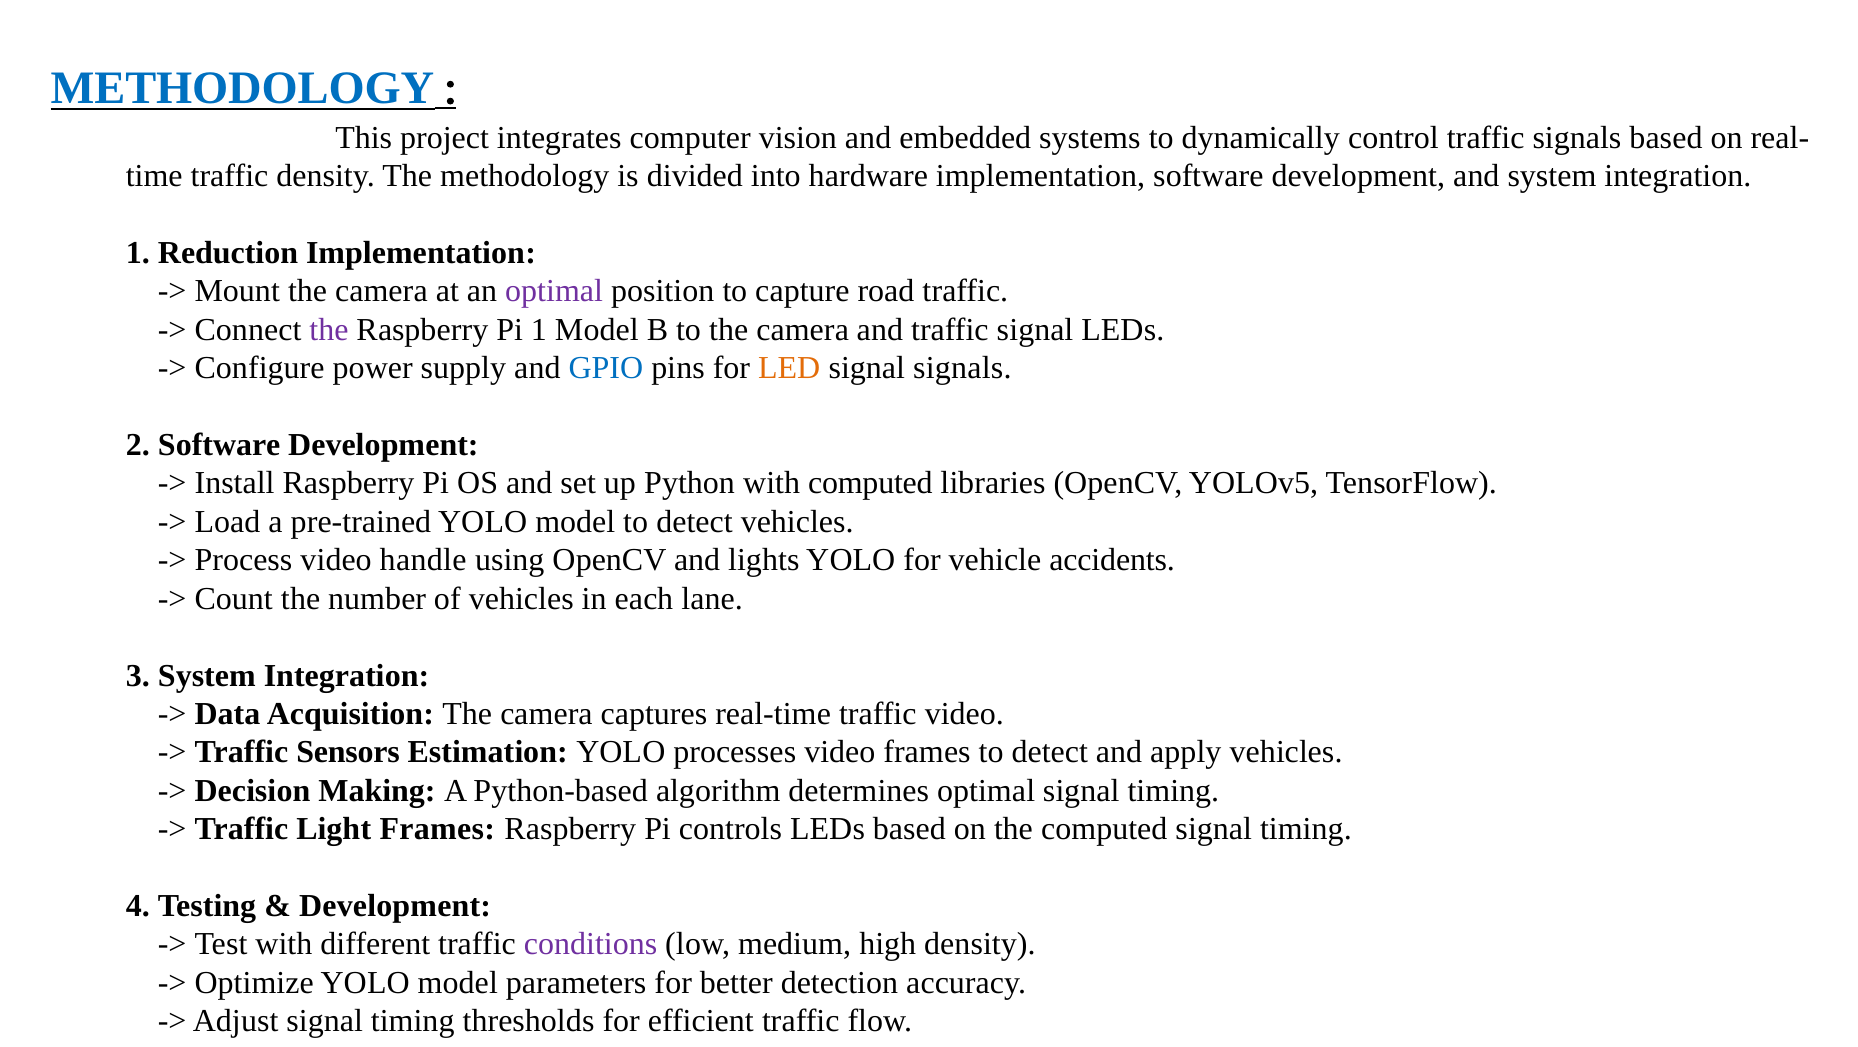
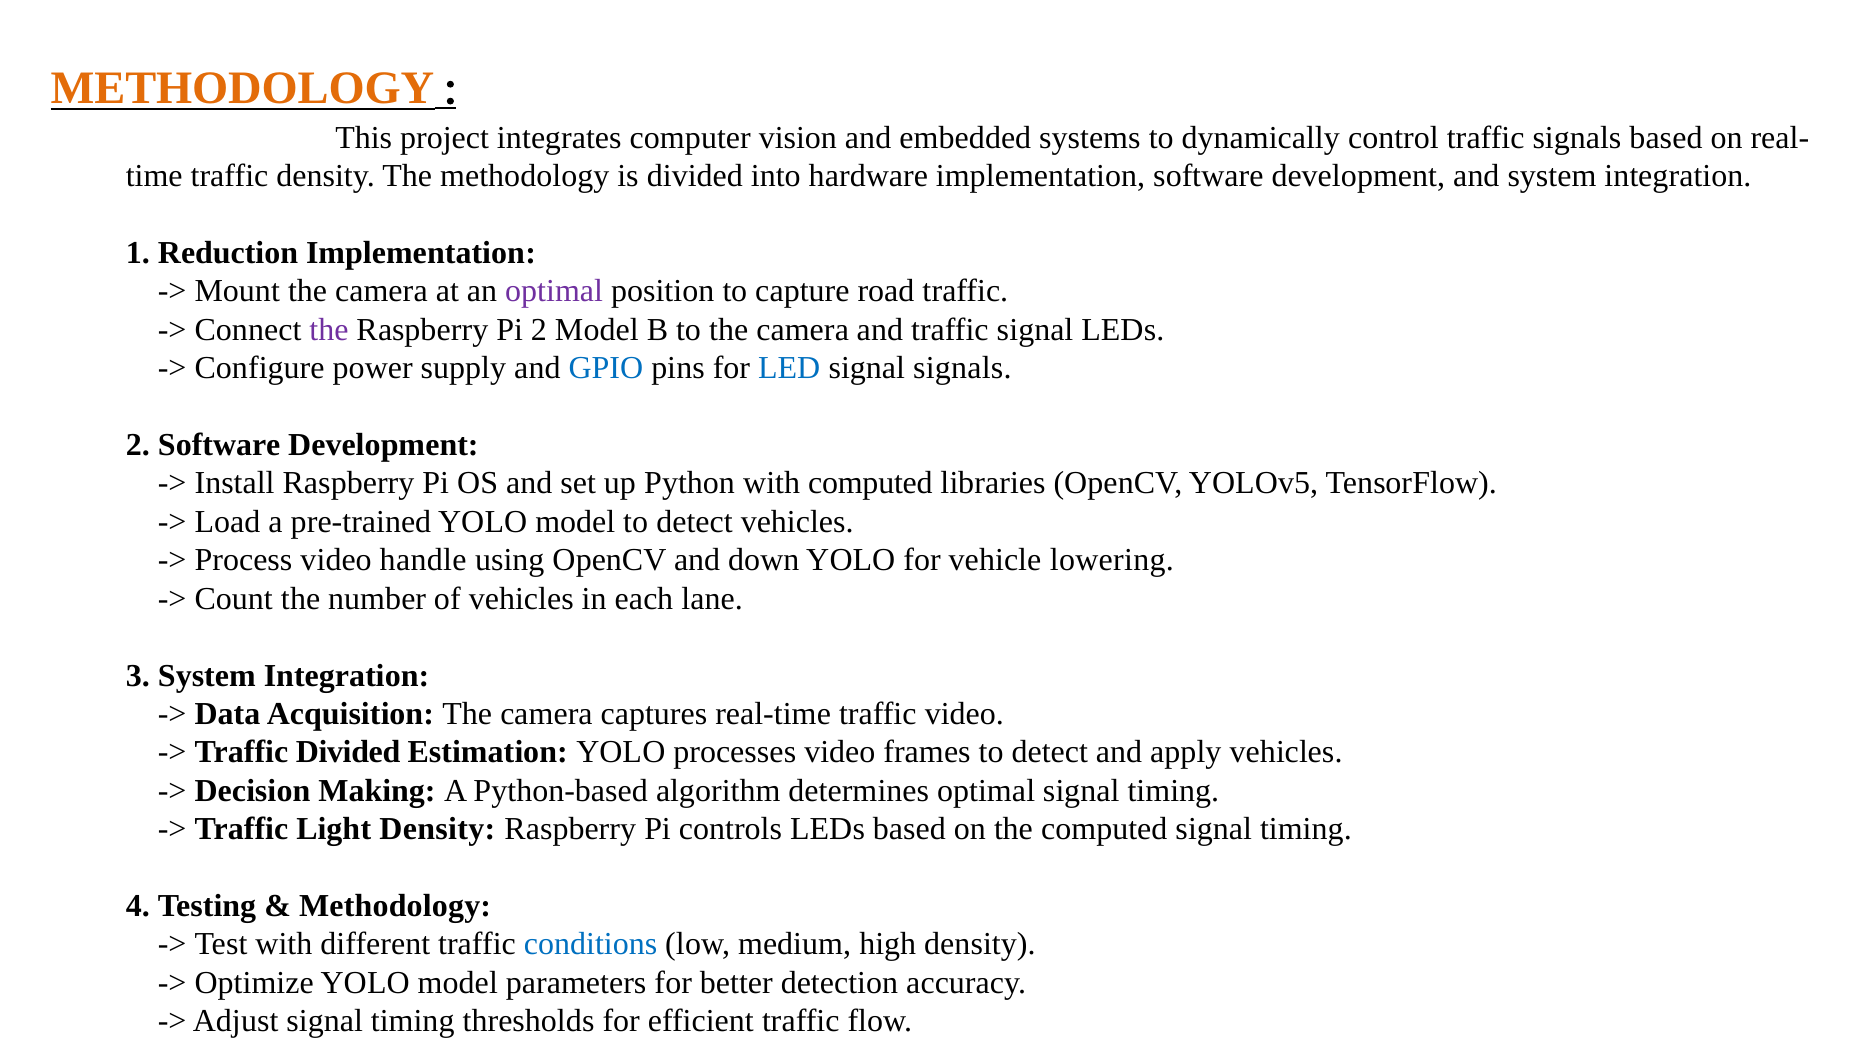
METHODOLOGY at (242, 88) colour: blue -> orange
Pi 1: 1 -> 2
LED colour: orange -> blue
lights: lights -> down
accidents: accidents -> lowering
Traffic Sensors: Sensors -> Divided
Light Frames: Frames -> Density
Development at (395, 906): Development -> Methodology
conditions colour: purple -> blue
